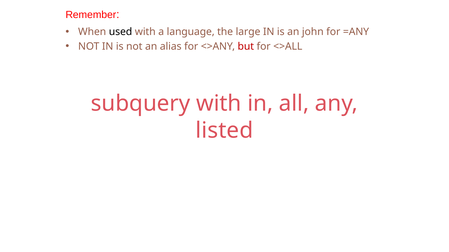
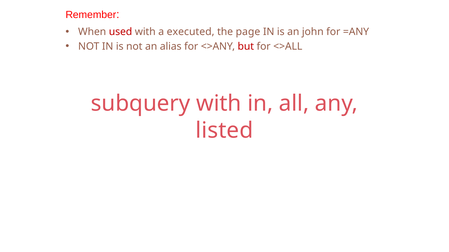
used colour: black -> red
language: language -> executed
large: large -> page
